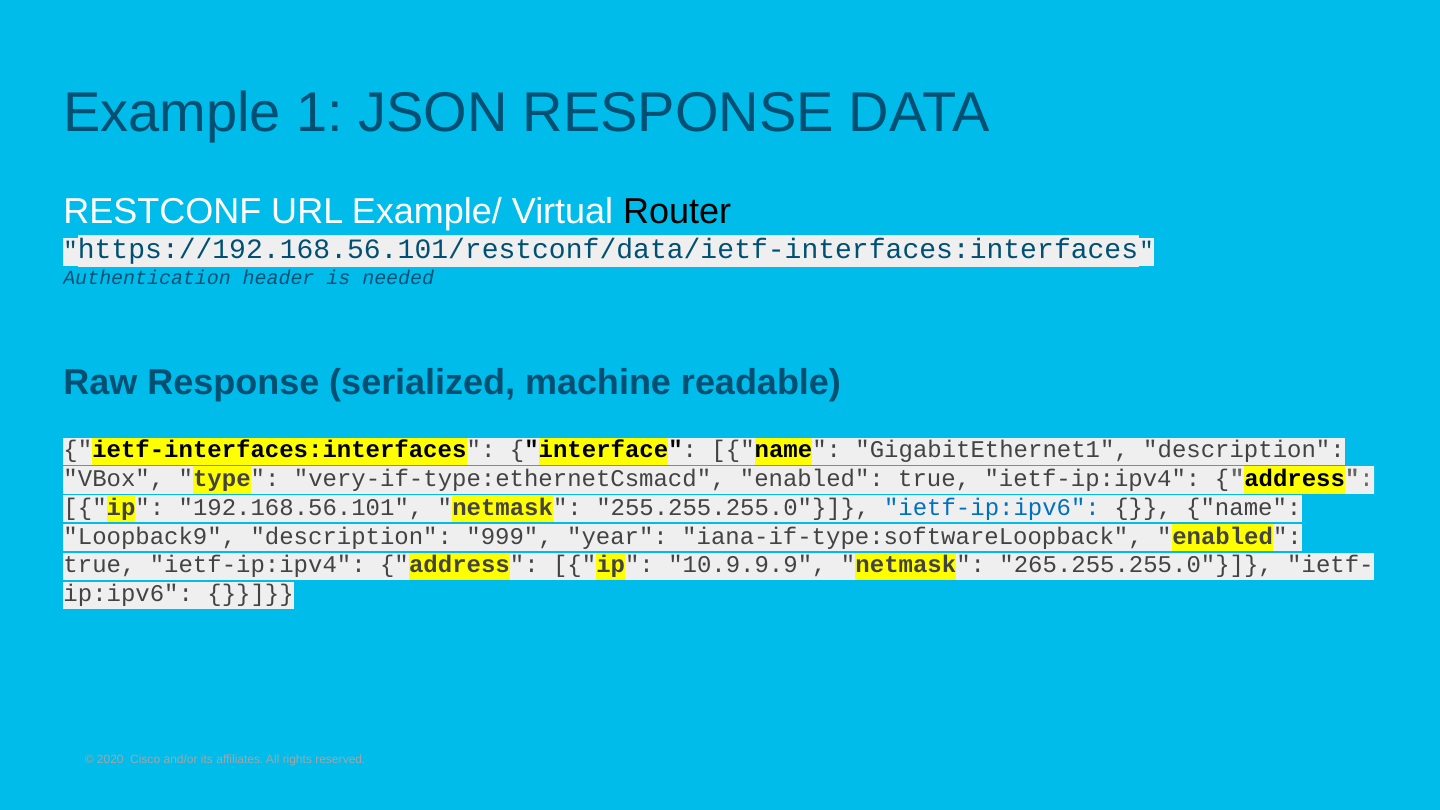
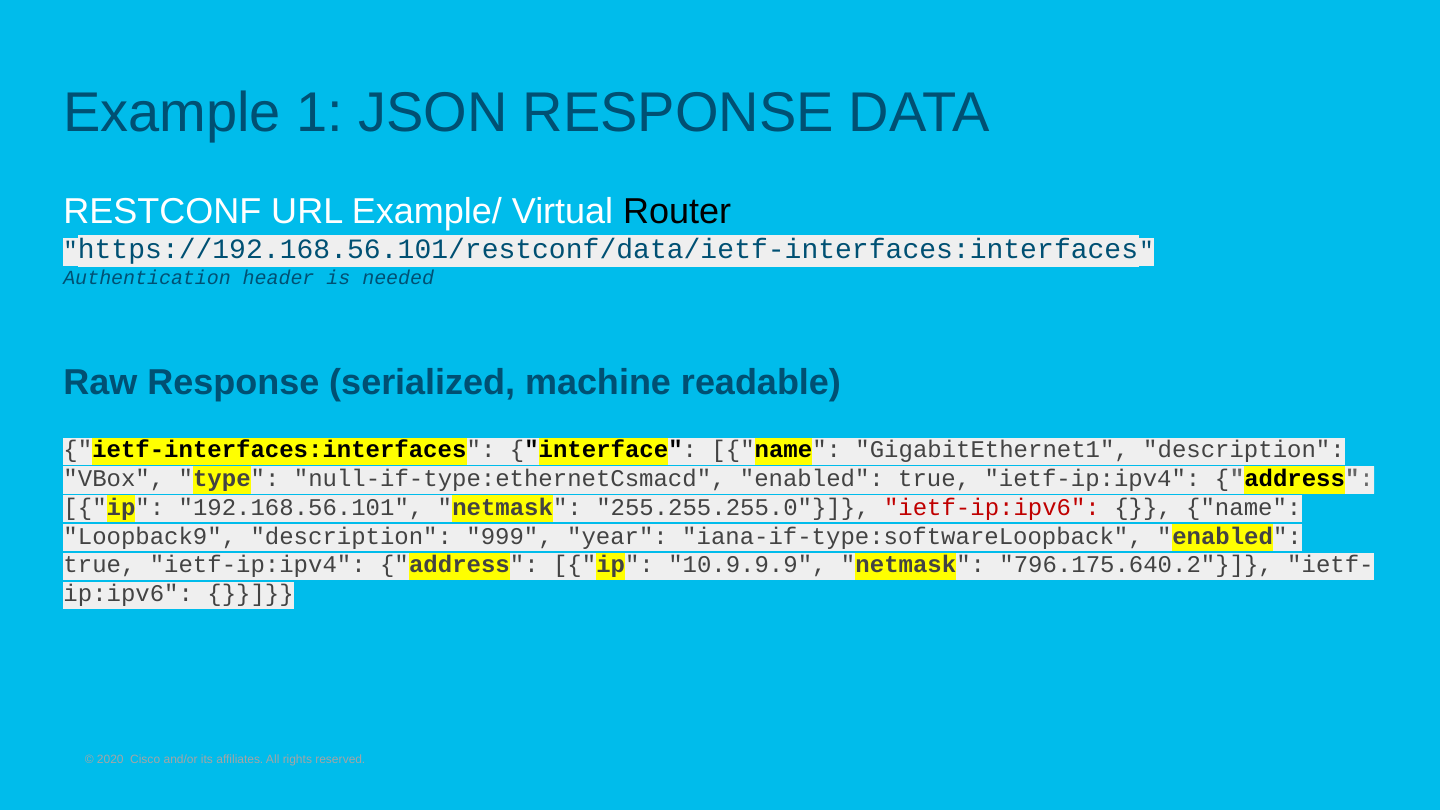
very-if-type:ethernetCsmacd: very-if-type:ethernetCsmacd -> null-if-type:ethernetCsmacd
ietf-ip:ipv6 colour: blue -> red
265.255.255.0: 265.255.255.0 -> 796.175.640.2
